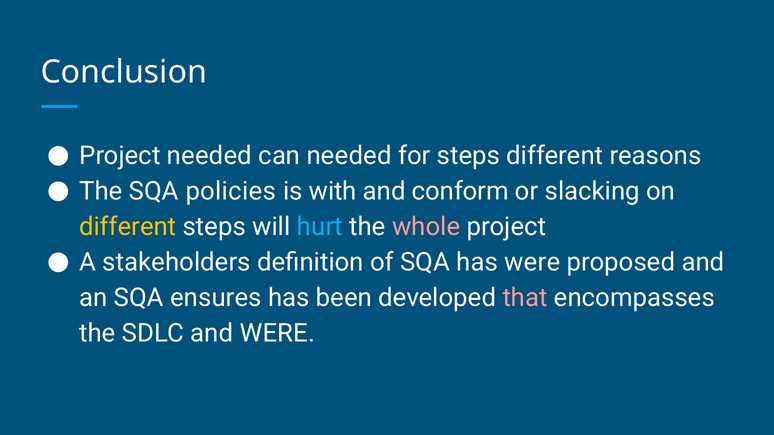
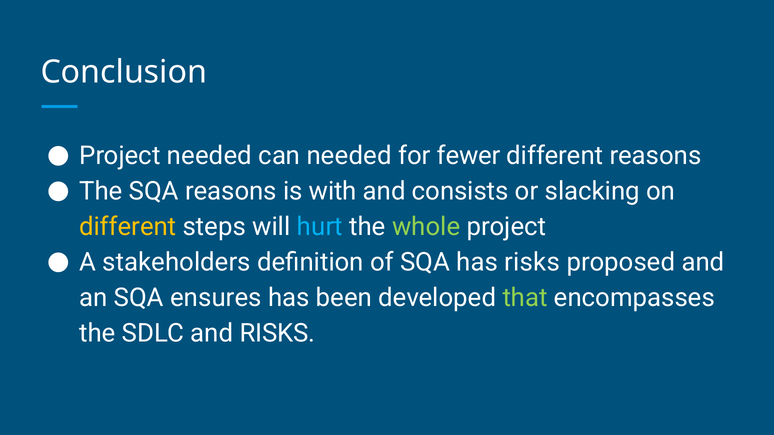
for steps: steps -> fewer
SQA policies: policies -> reasons
conform: conform -> consists
whole colour: pink -> light green
has were: were -> risks
that colour: pink -> light green
and WERE: WERE -> RISKS
